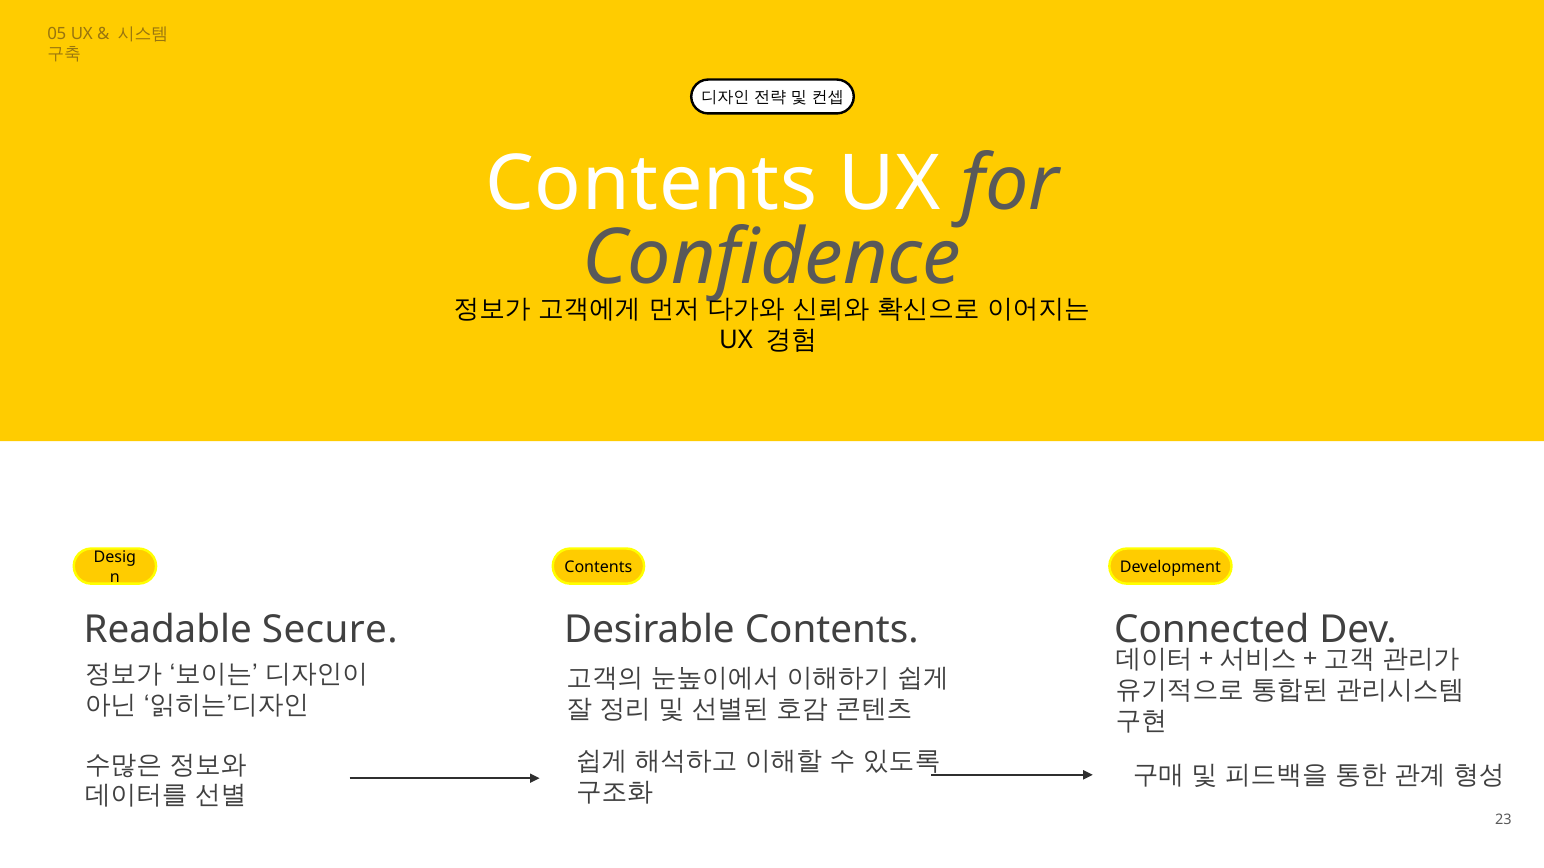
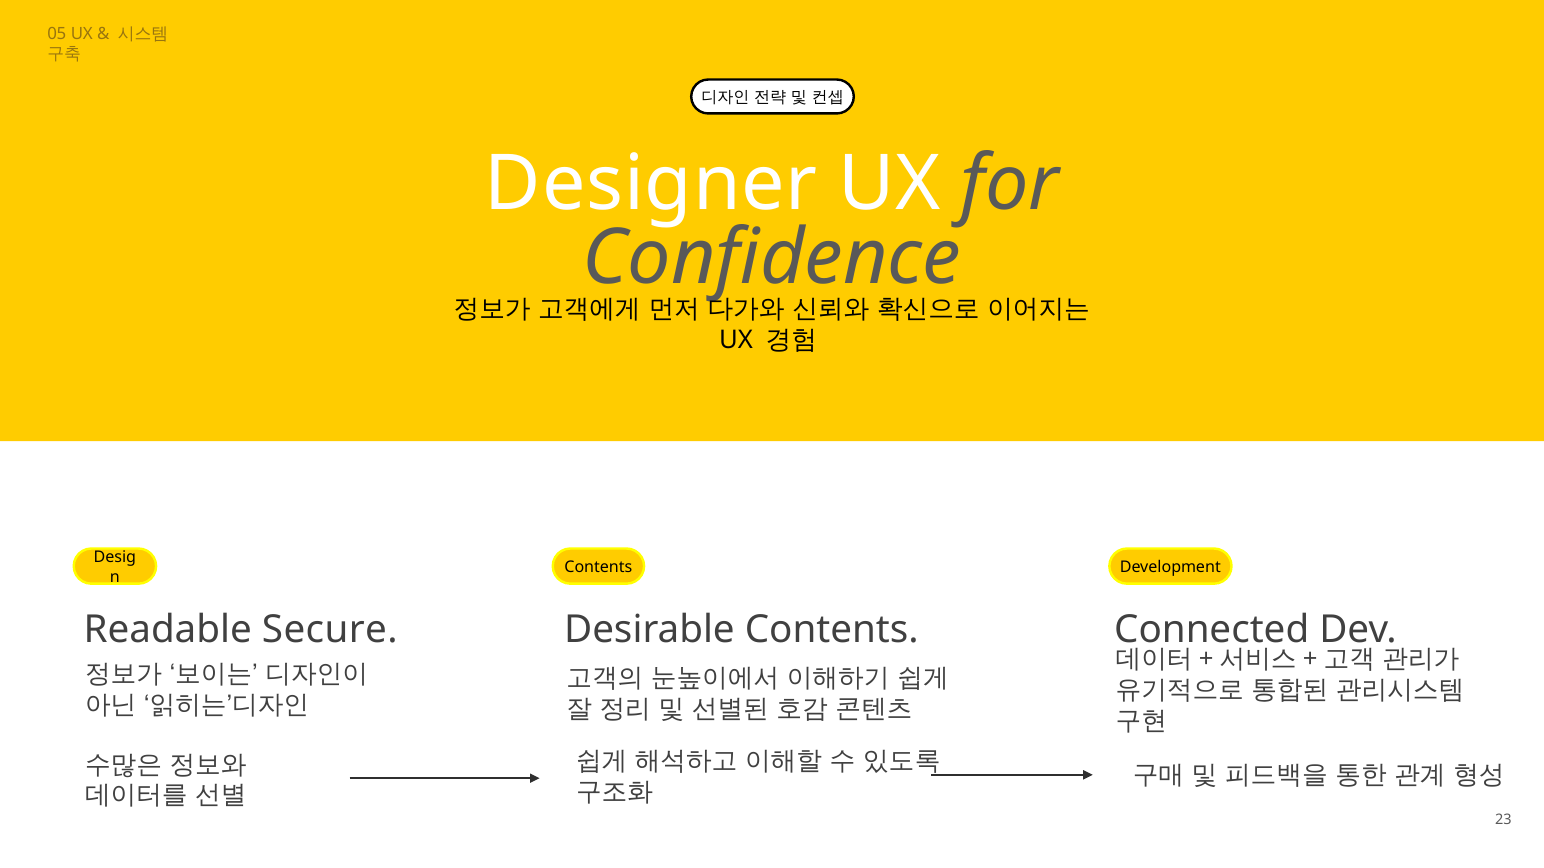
Contents at (651, 184): Contents -> Designer
